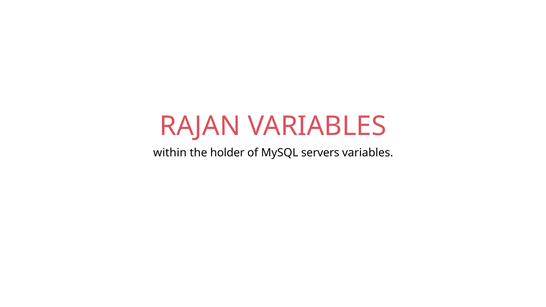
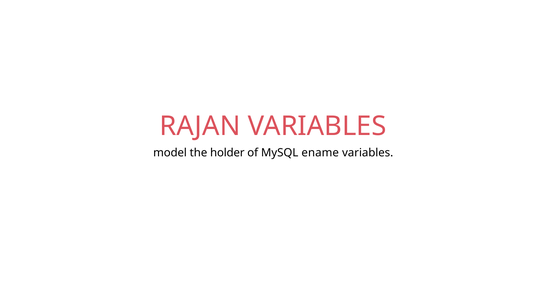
within: within -> model
servers: servers -> ename
